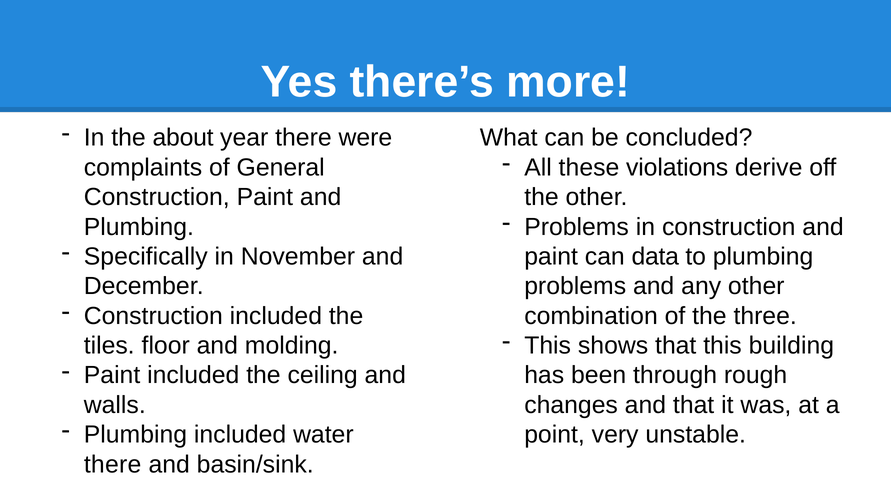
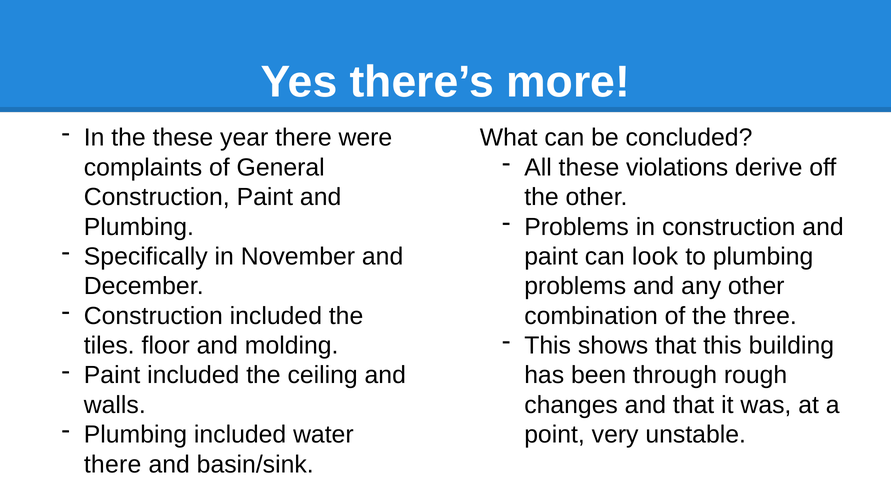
the about: about -> these
data: data -> look
